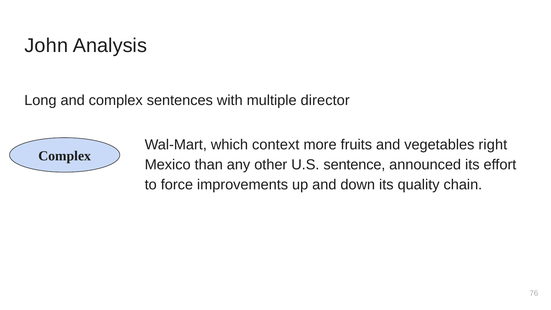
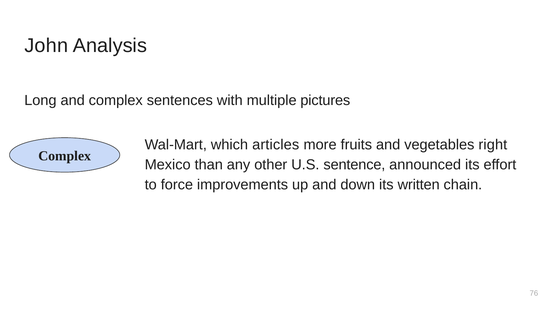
director: director -> pictures
context: context -> articles
quality: quality -> written
